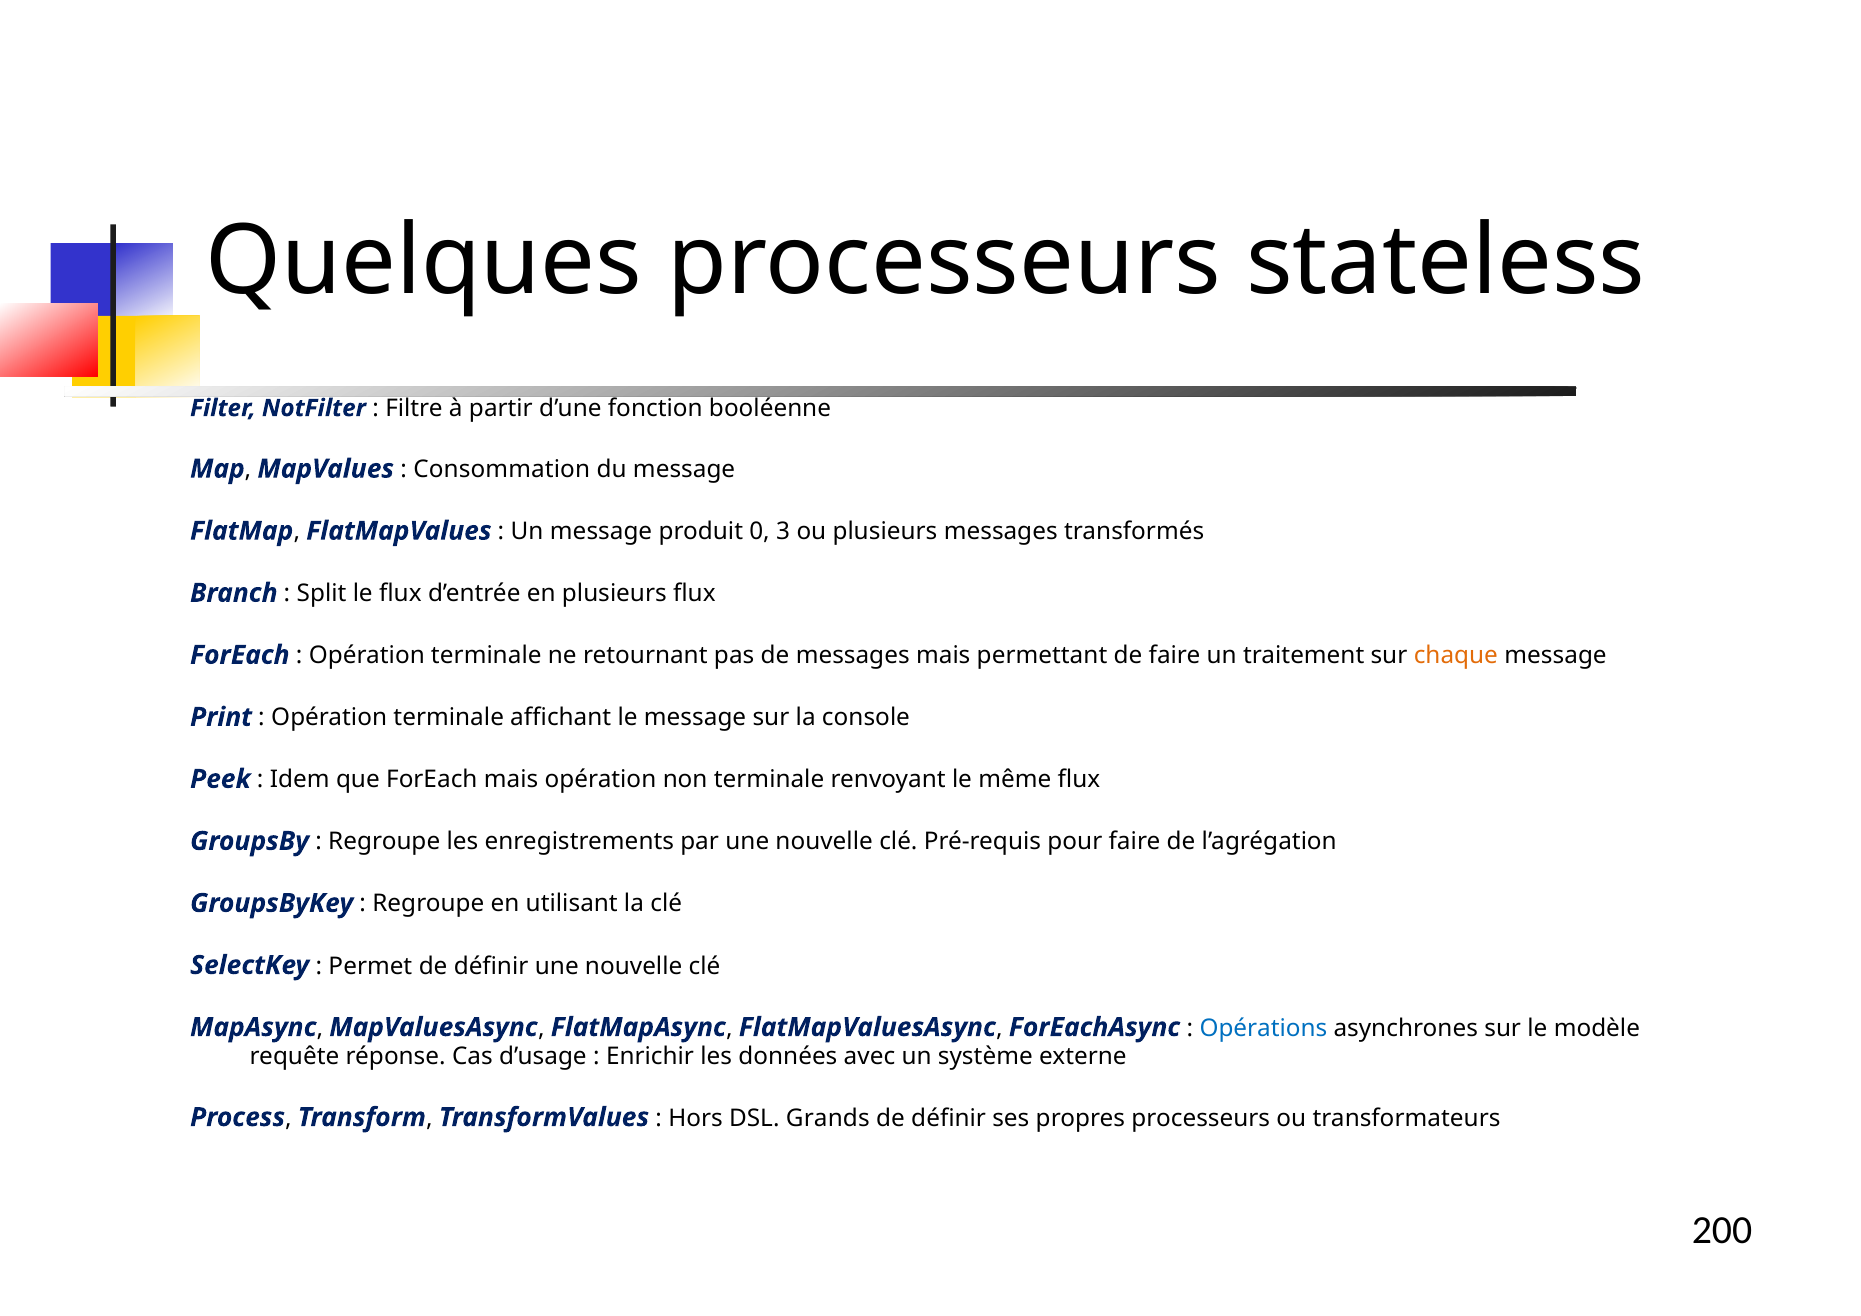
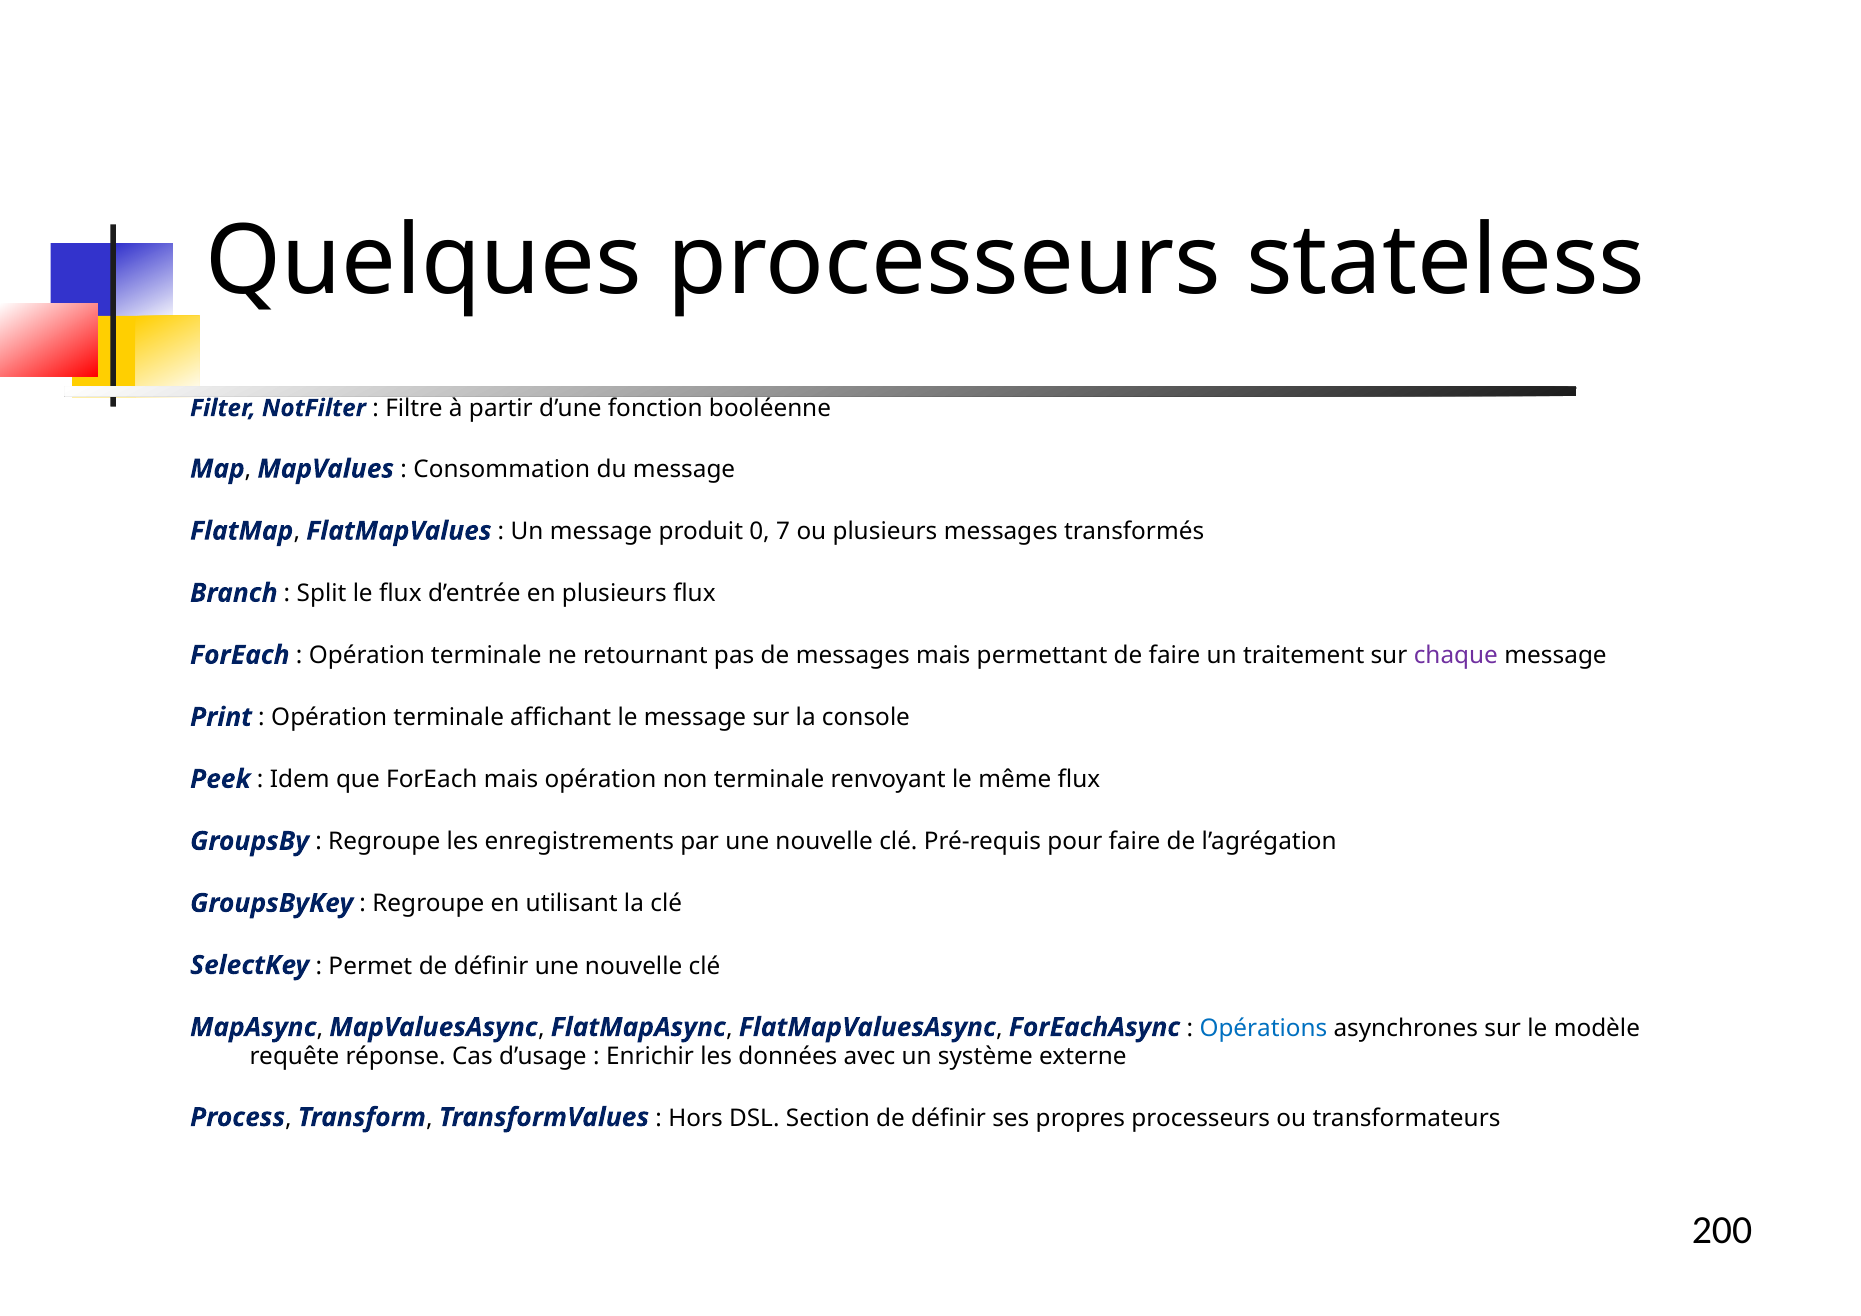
3: 3 -> 7
chaque colour: orange -> purple
Grands: Grands -> Section
